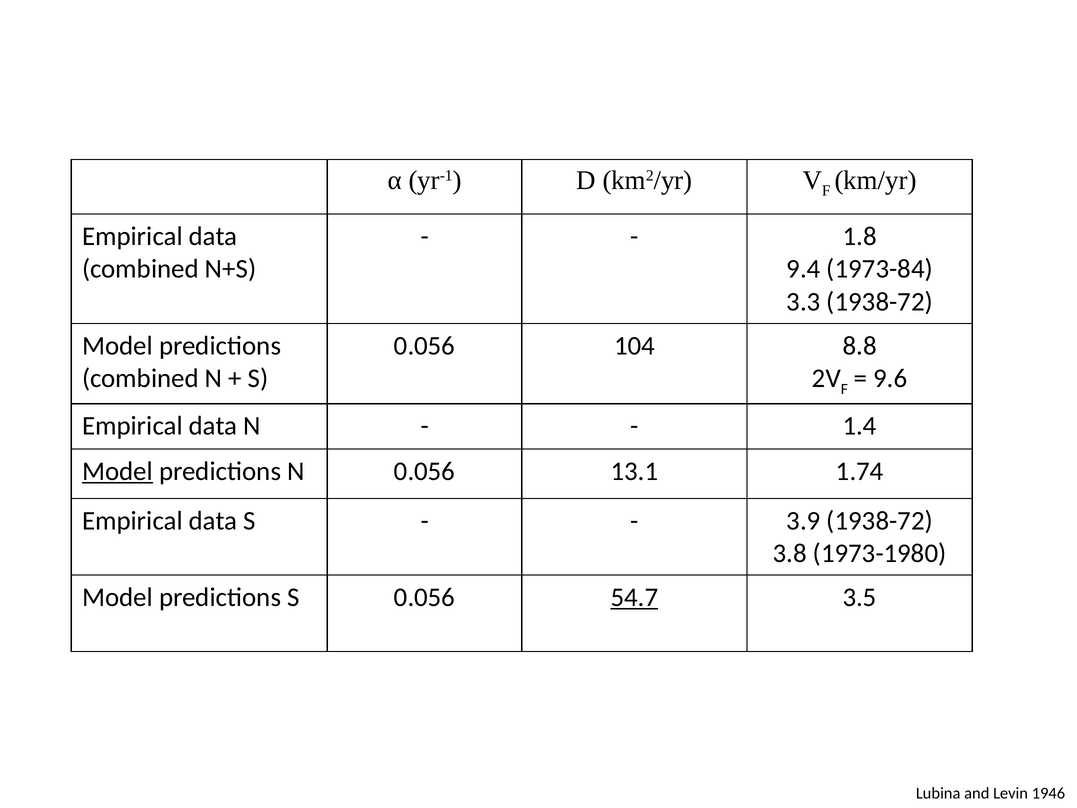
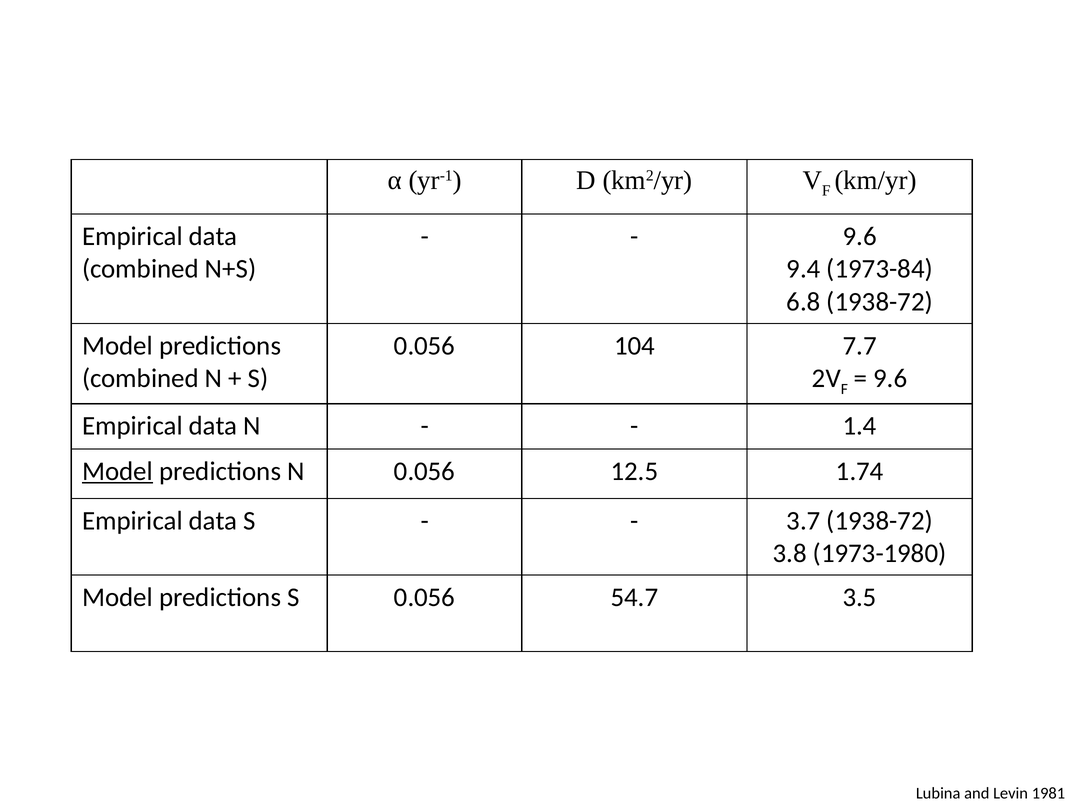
1.8 at (860, 236): 1.8 -> 9.6
3.3: 3.3 -> 6.8
8.8: 8.8 -> 7.7
13.1: 13.1 -> 12.5
3.9: 3.9 -> 3.7
54.7 underline: present -> none
1946: 1946 -> 1981
